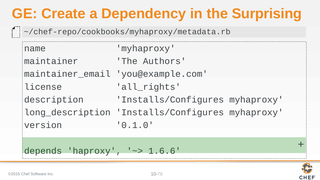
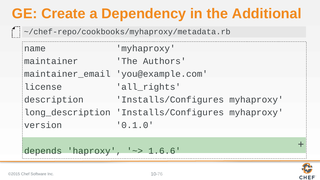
Surprising: Surprising -> Additional
